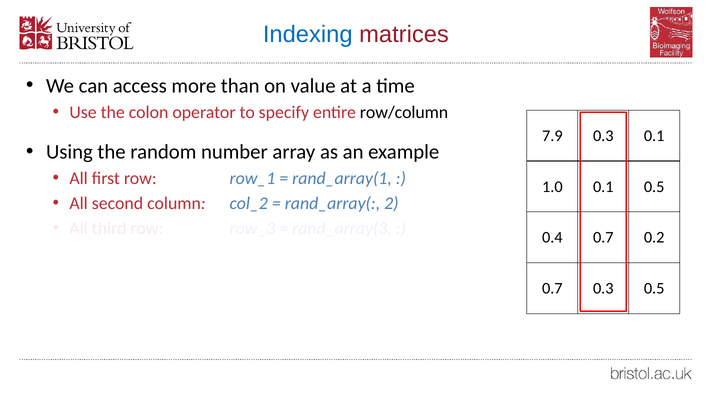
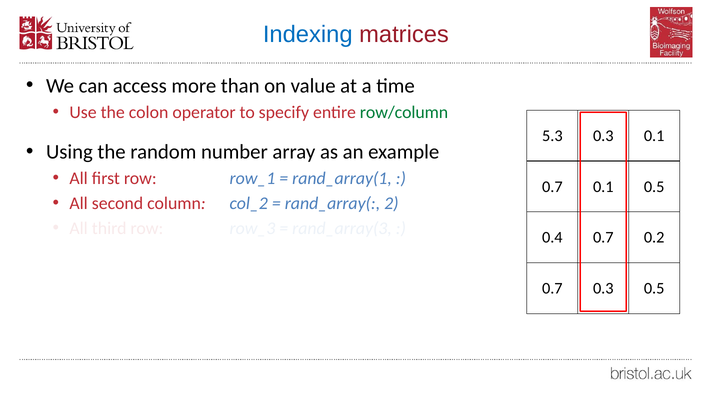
row/column colour: black -> green
7.9: 7.9 -> 5.3
1.0 at (552, 187): 1.0 -> 0.7
